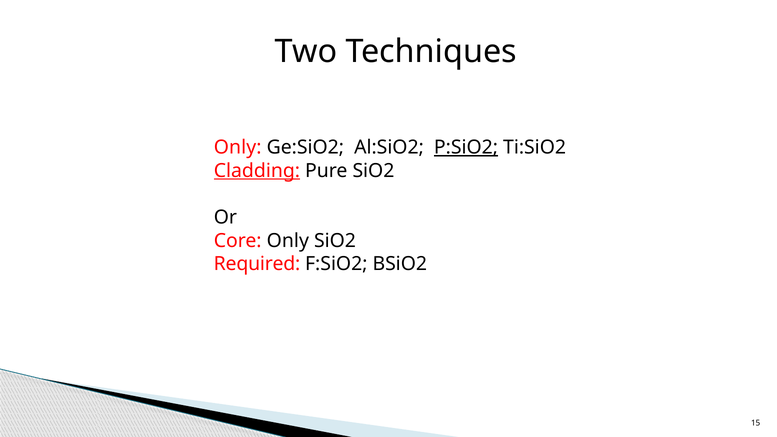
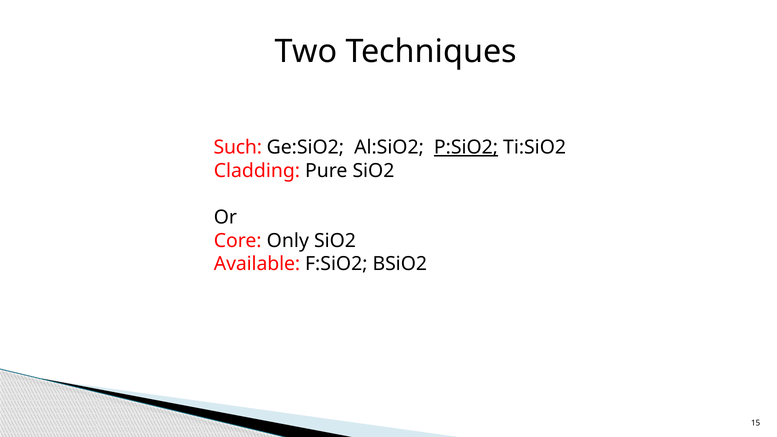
Only at (238, 147): Only -> Such
Cladding underline: present -> none
Required: Required -> Available
